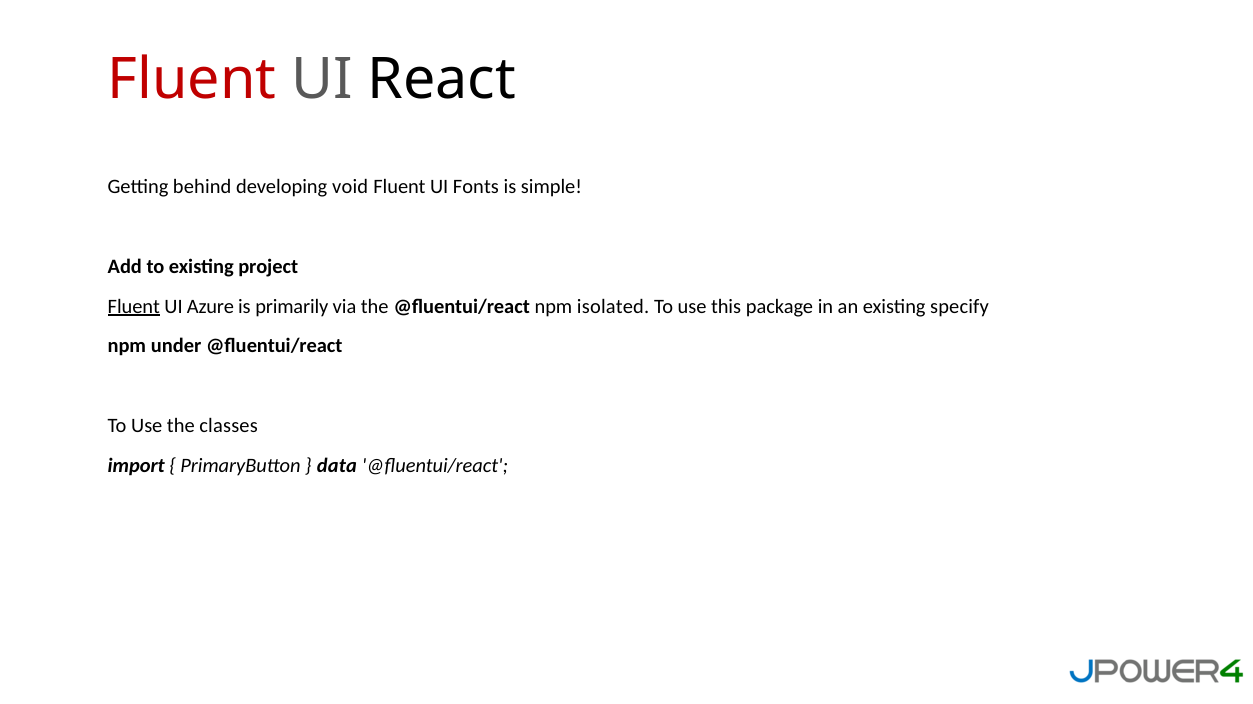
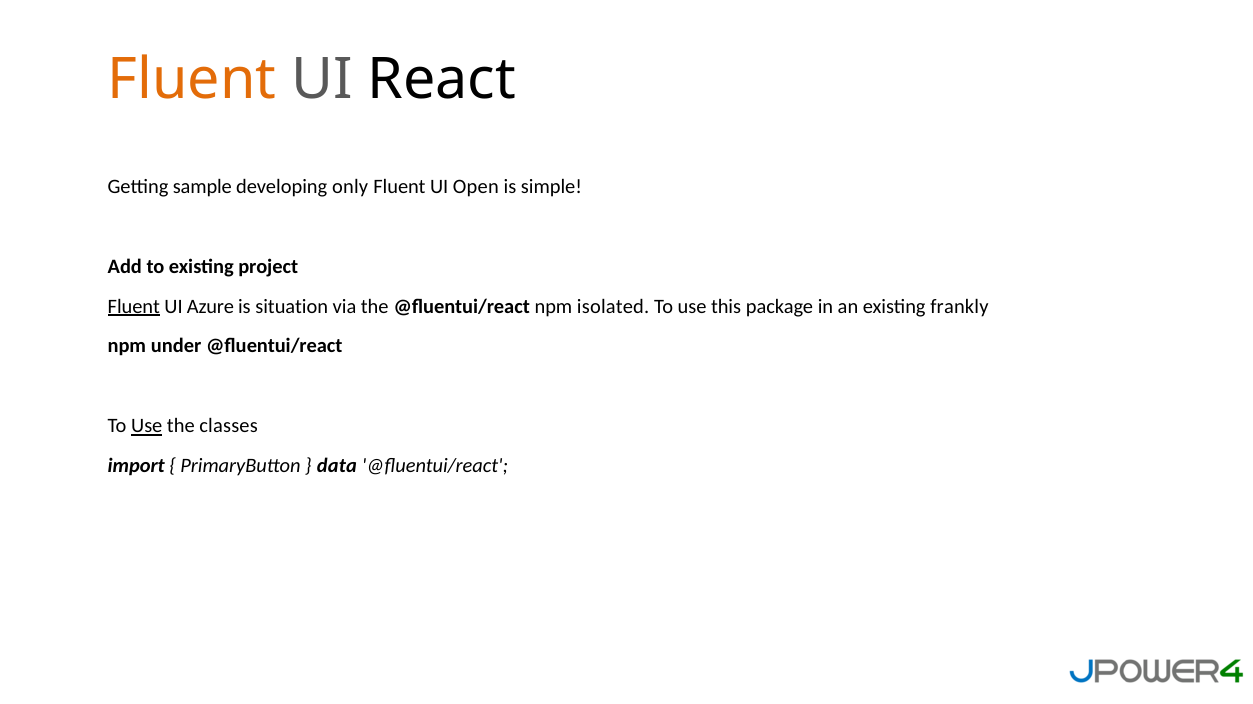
Fluent at (192, 79) colour: red -> orange
behind: behind -> sample
void: void -> only
Fonts: Fonts -> Open
primarily: primarily -> situation
specify: specify -> frankly
Use at (147, 427) underline: none -> present
